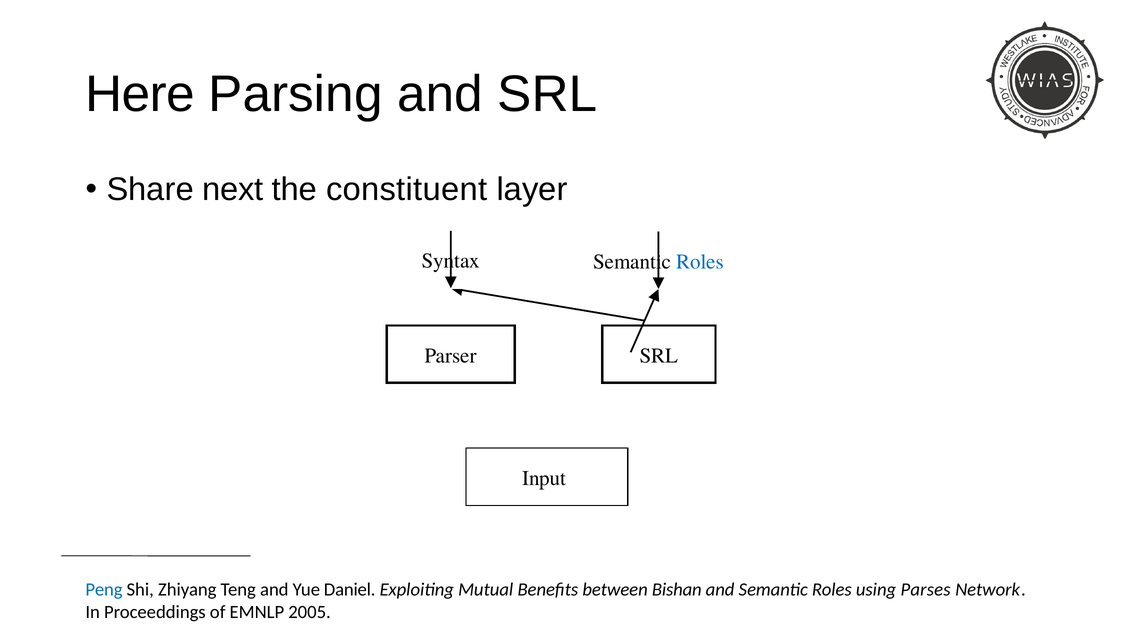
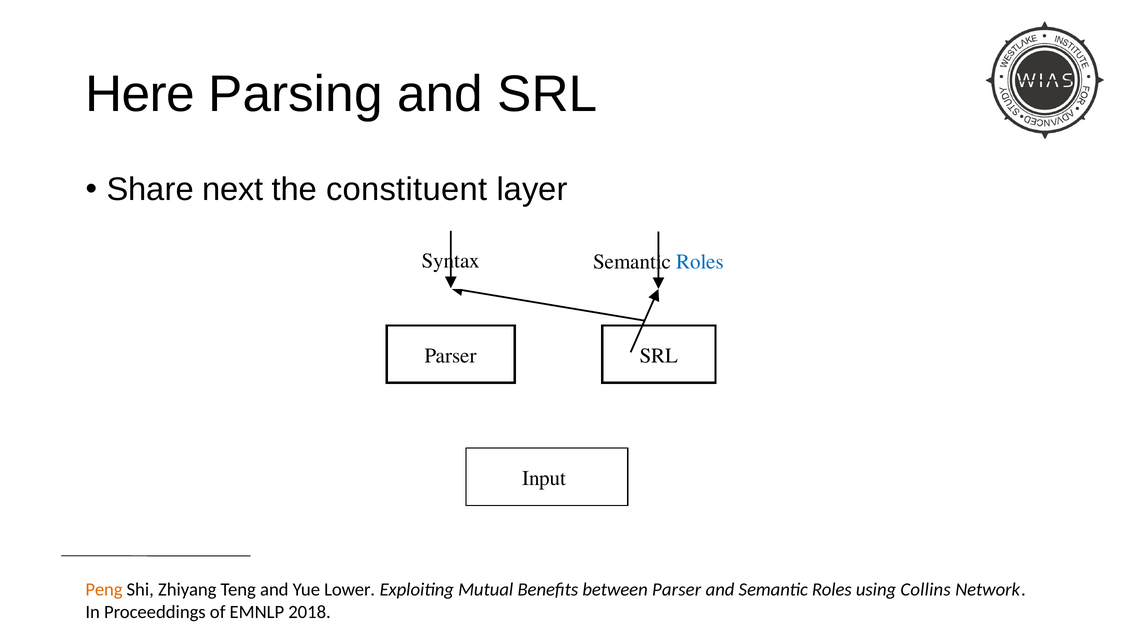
Peng colour: blue -> orange
Daniel: Daniel -> Lower
between Bishan: Bishan -> Parser
Parses: Parses -> Collins
2005: 2005 -> 2018
